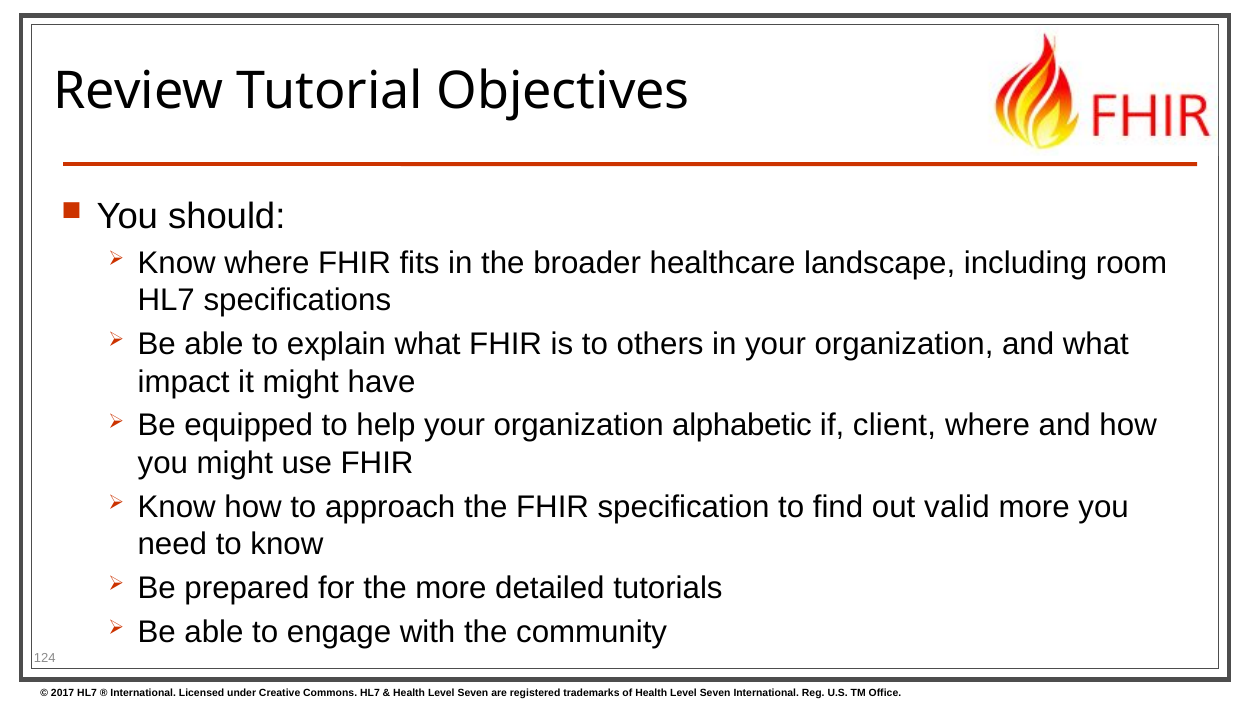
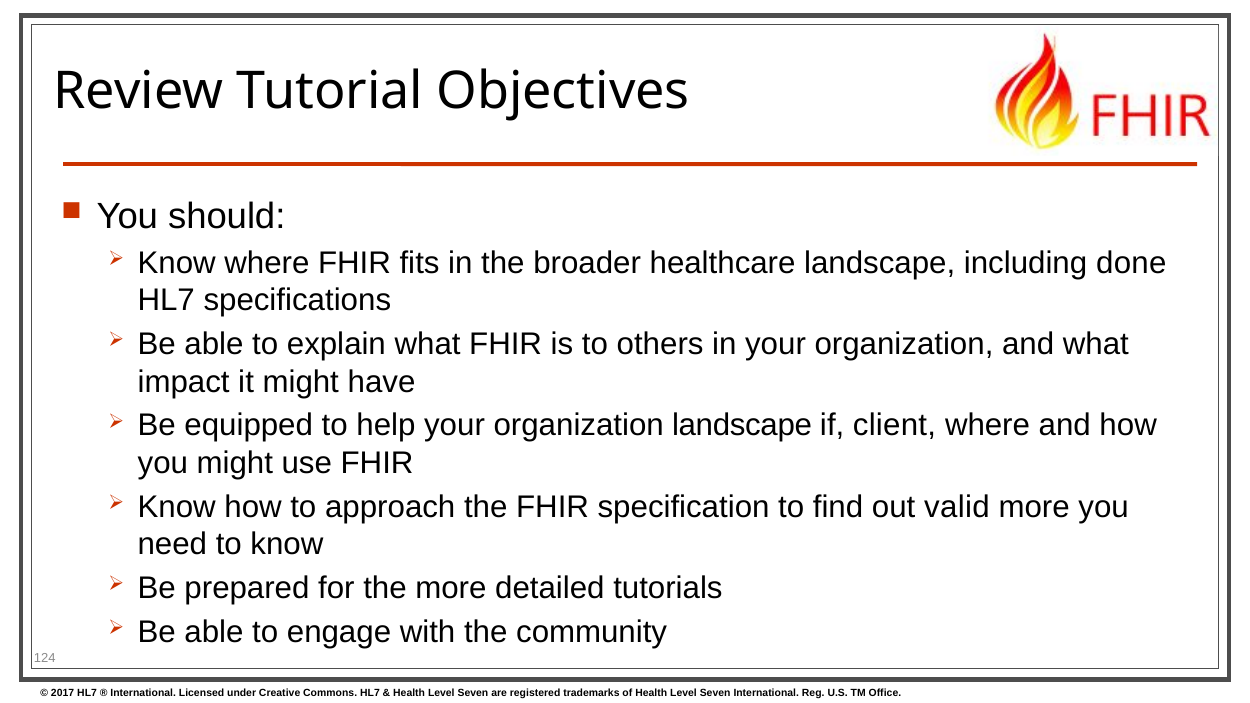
room: room -> done
organization alphabetic: alphabetic -> landscape
